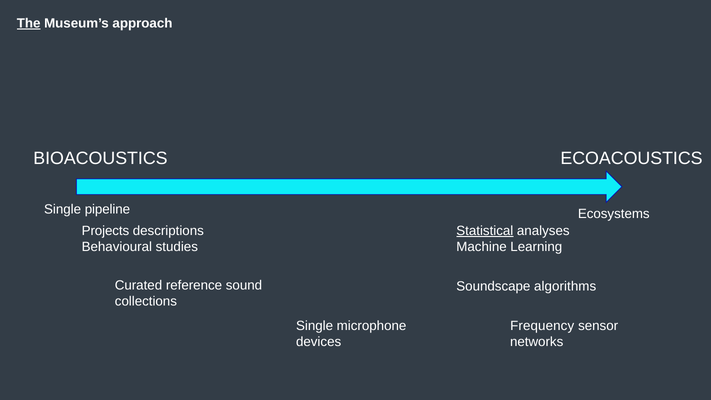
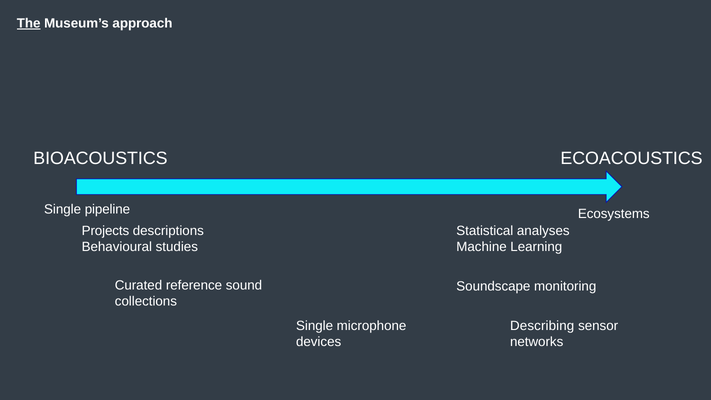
Statistical underline: present -> none
algorithms: algorithms -> monitoring
Frequency: Frequency -> Describing
